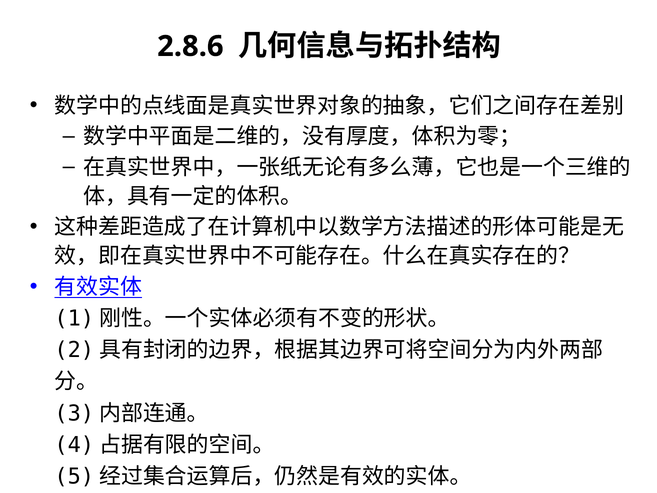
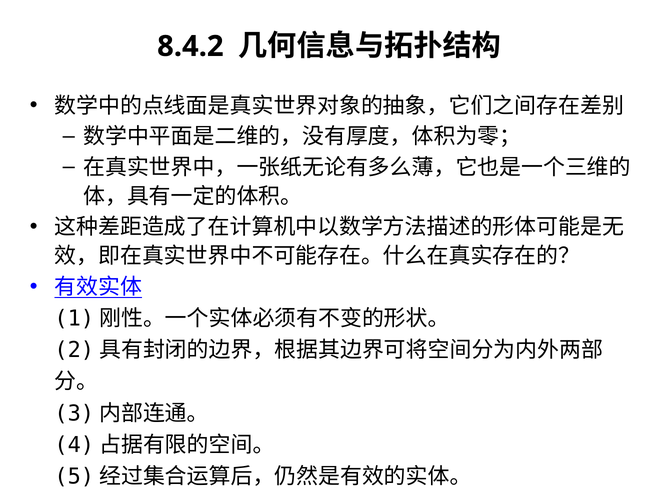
2.8.6: 2.8.6 -> 8.4.2
